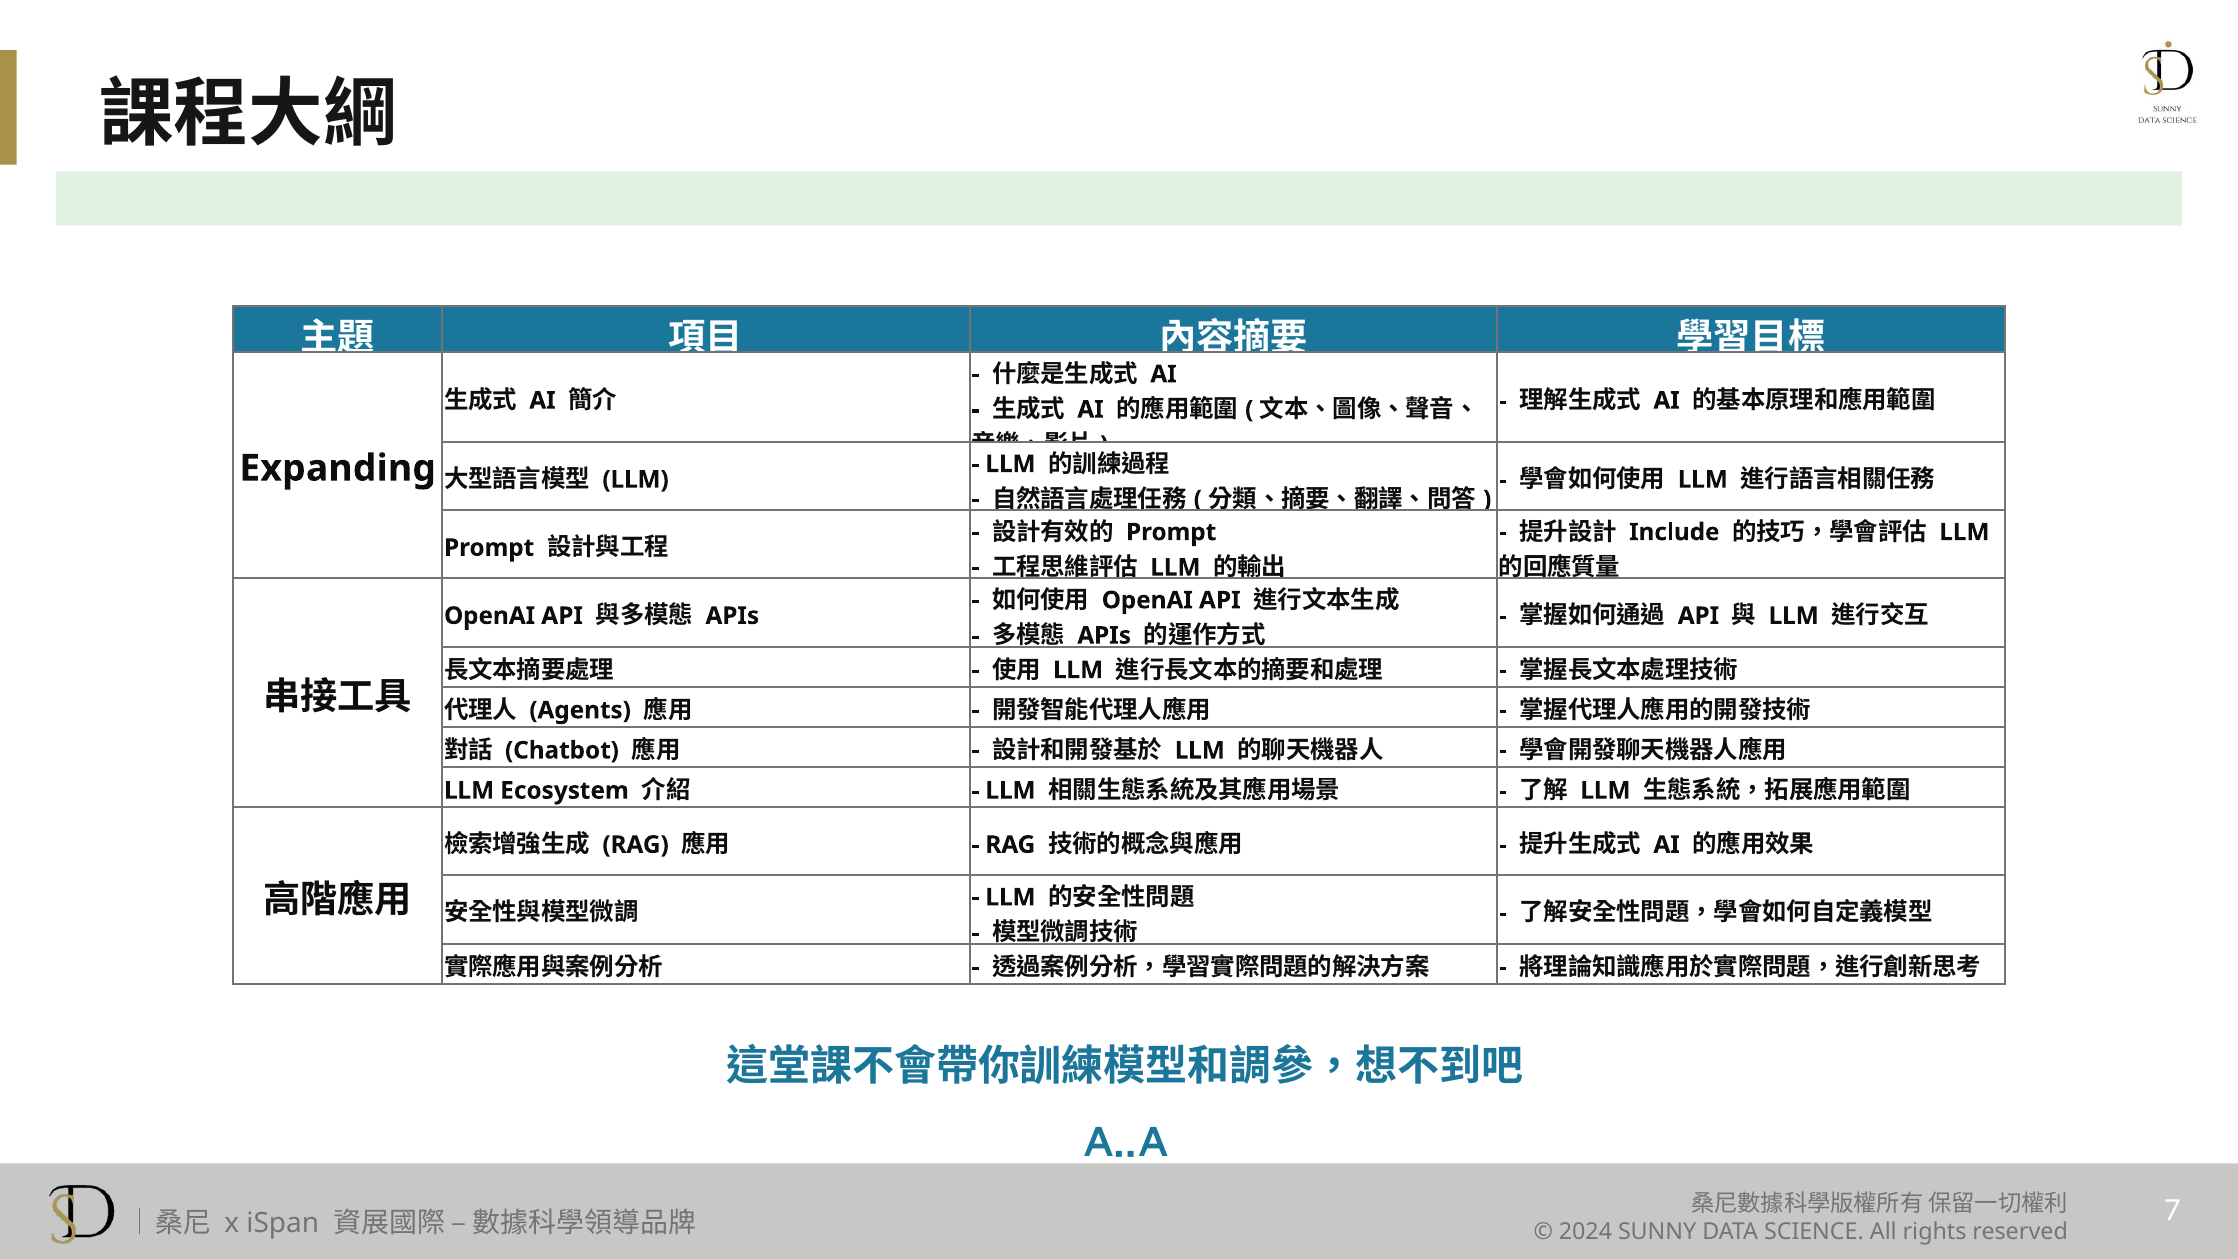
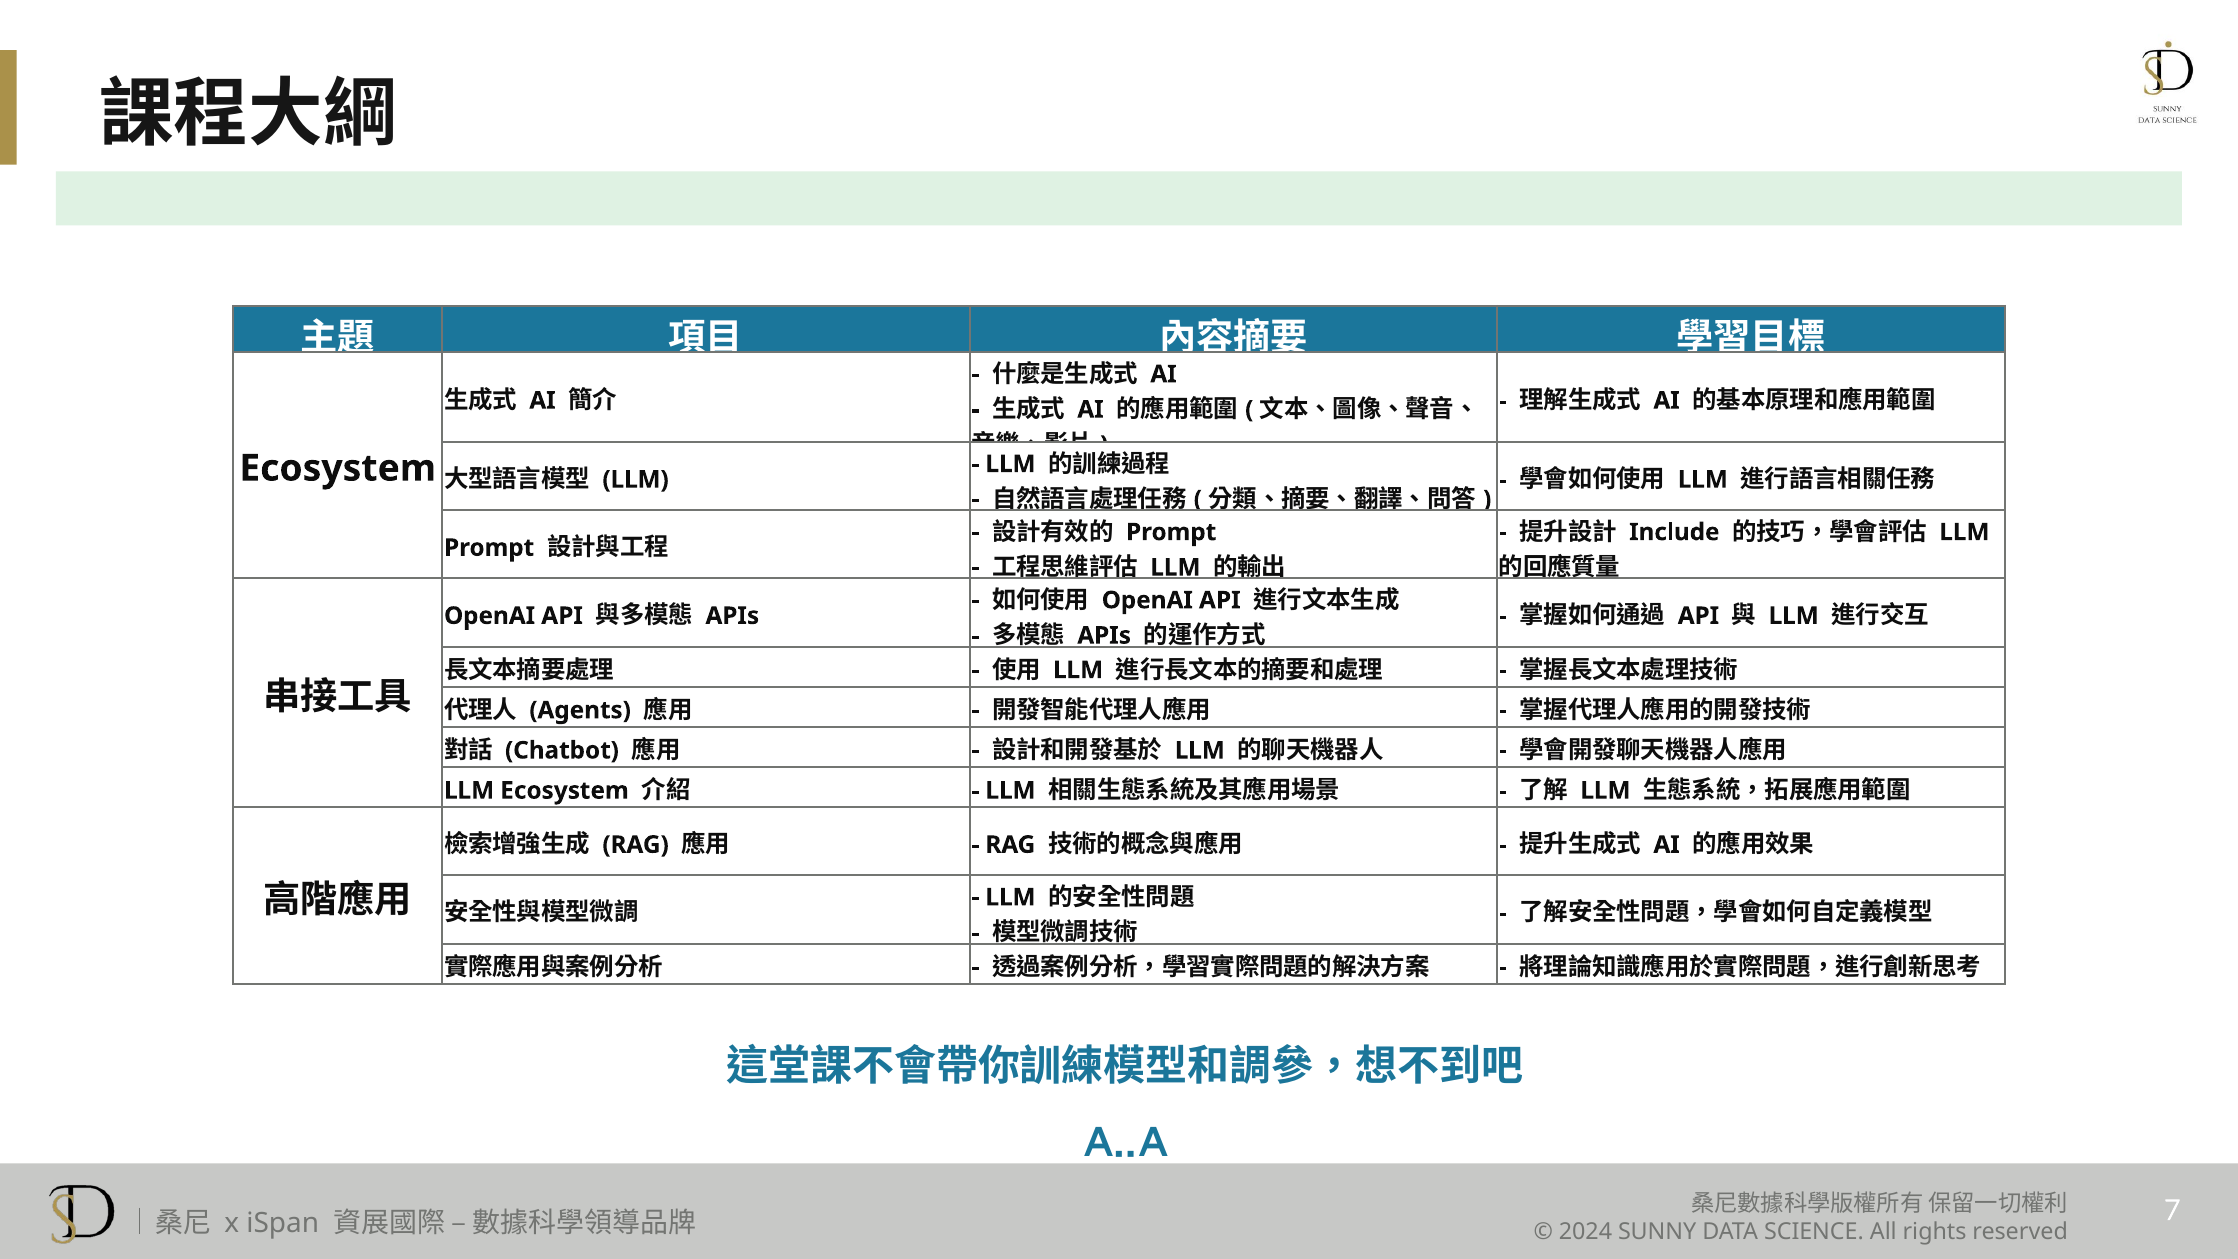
Expanding at (338, 468): Expanding -> Ecosystem
